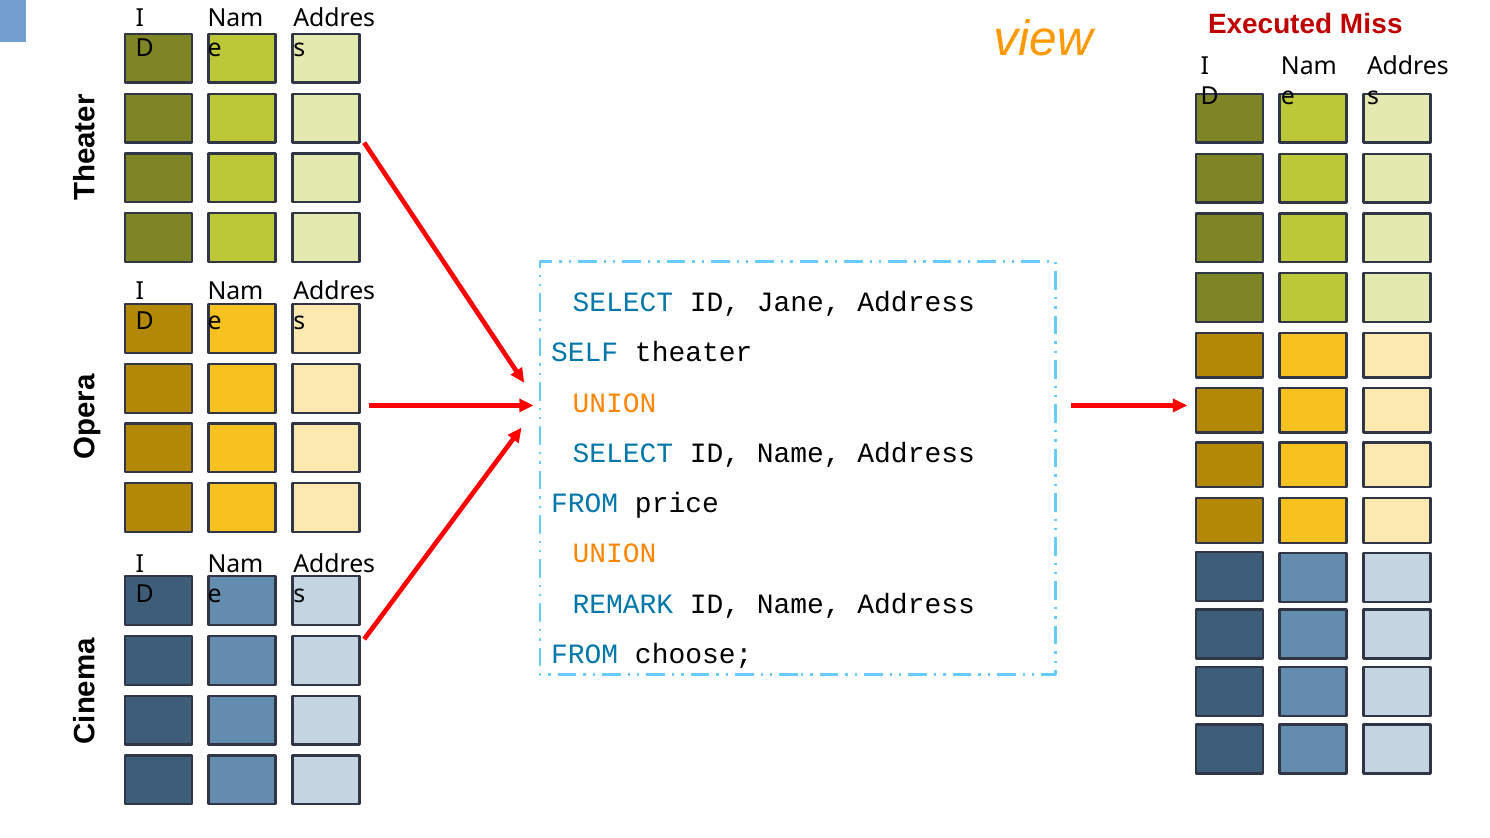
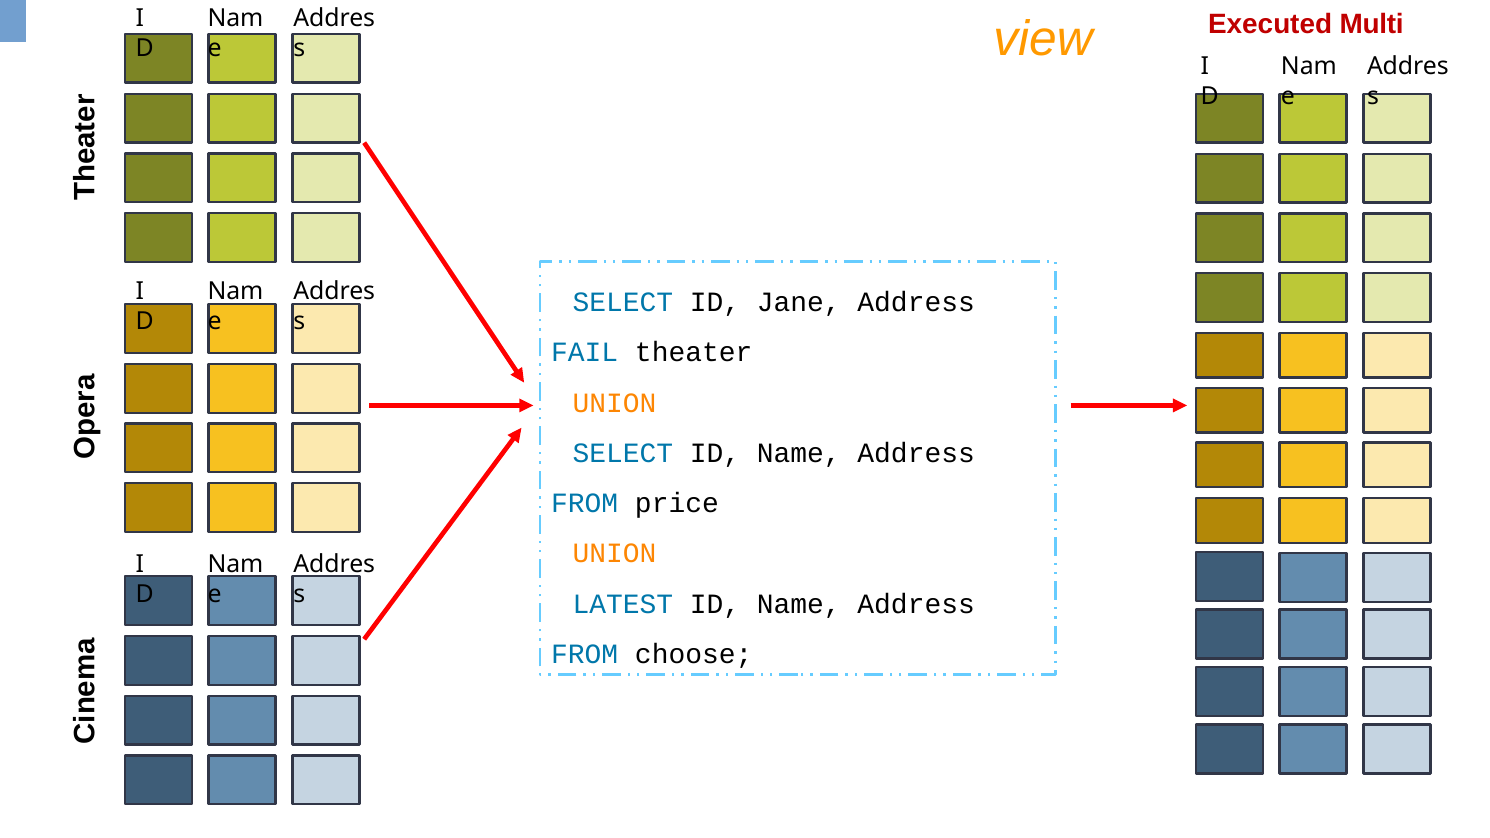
Miss: Miss -> Multi
SELF: SELF -> FAIL
REMARK: REMARK -> LATEST
